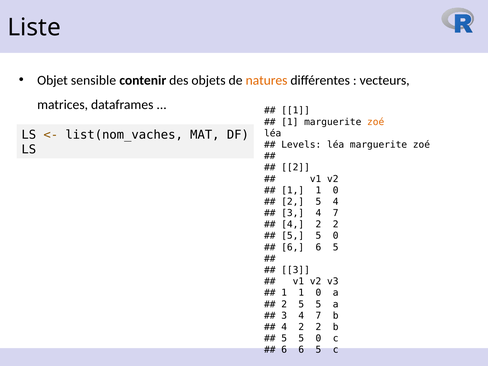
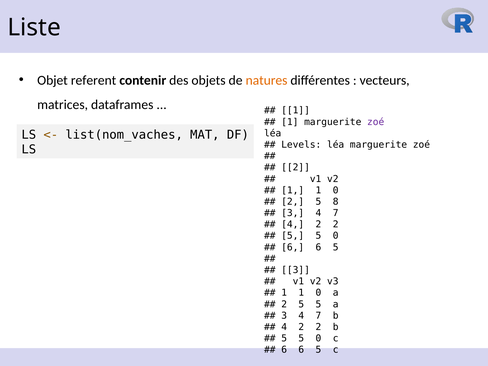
sensible: sensible -> referent
zoé at (376, 122) colour: orange -> purple
5 4: 4 -> 8
